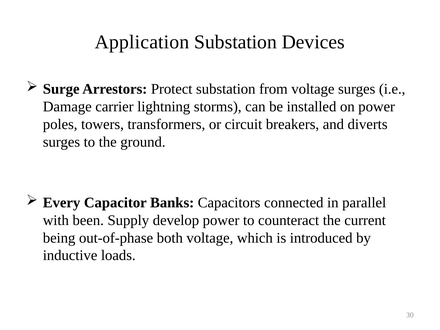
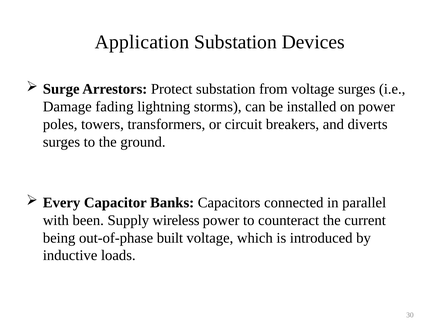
carrier: carrier -> fading
develop: develop -> wireless
both: both -> built
